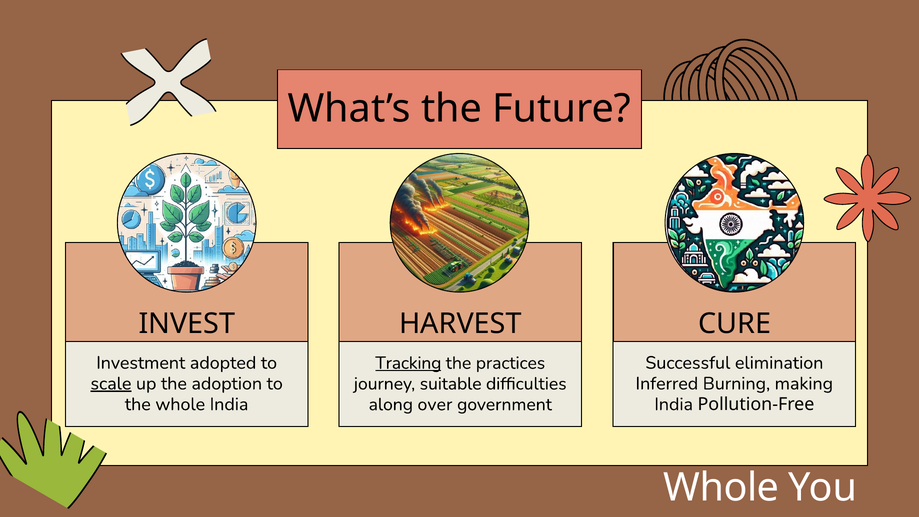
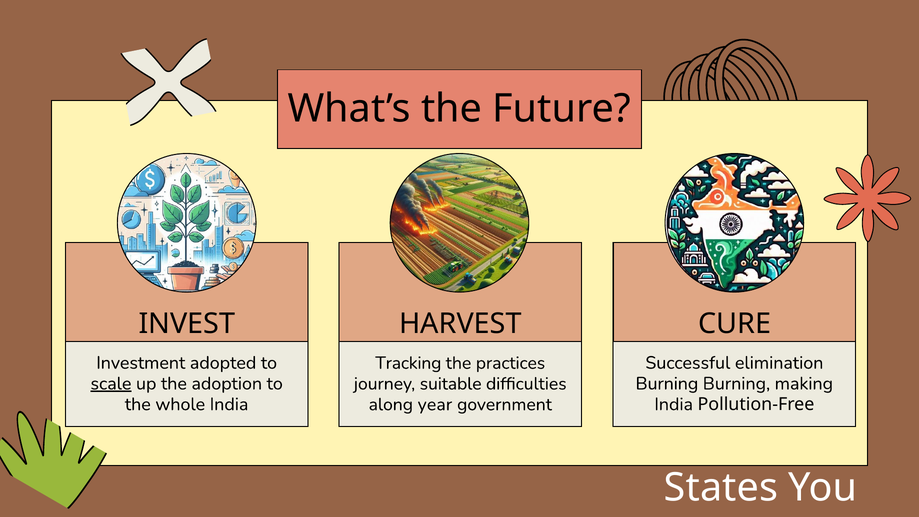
Tracking underline: present -> none
Inferred at (667, 384): Inferred -> Burning
over: over -> year
Whole at (721, 488): Whole -> States
